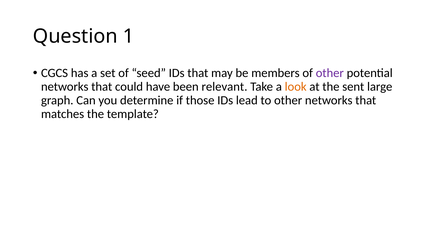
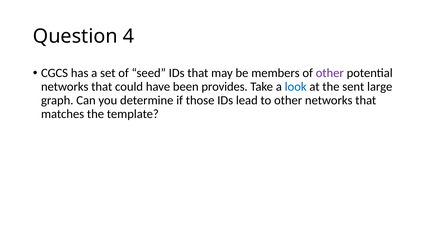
1: 1 -> 4
relevant: relevant -> provides
look colour: orange -> blue
